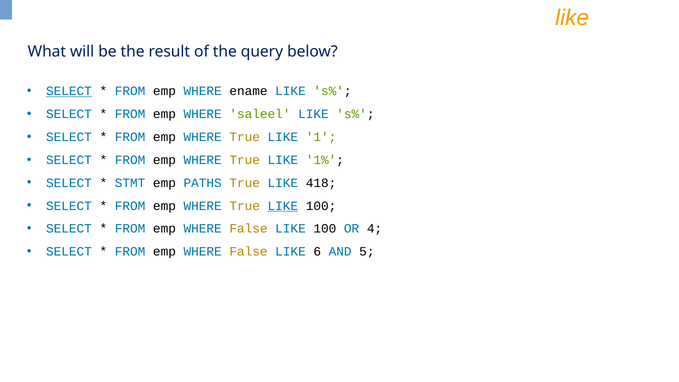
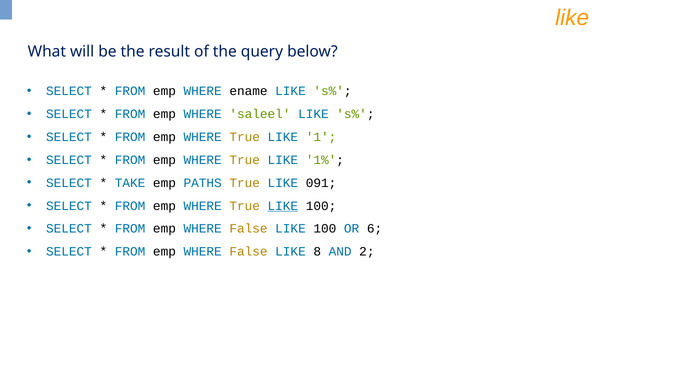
SELECT at (69, 91) underline: present -> none
STMT: STMT -> TAKE
418: 418 -> 091
4: 4 -> 6
6: 6 -> 8
5: 5 -> 2
